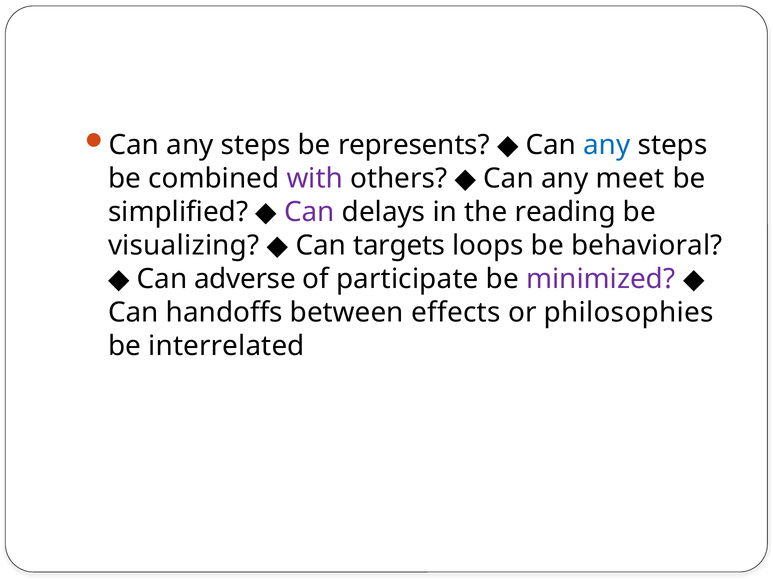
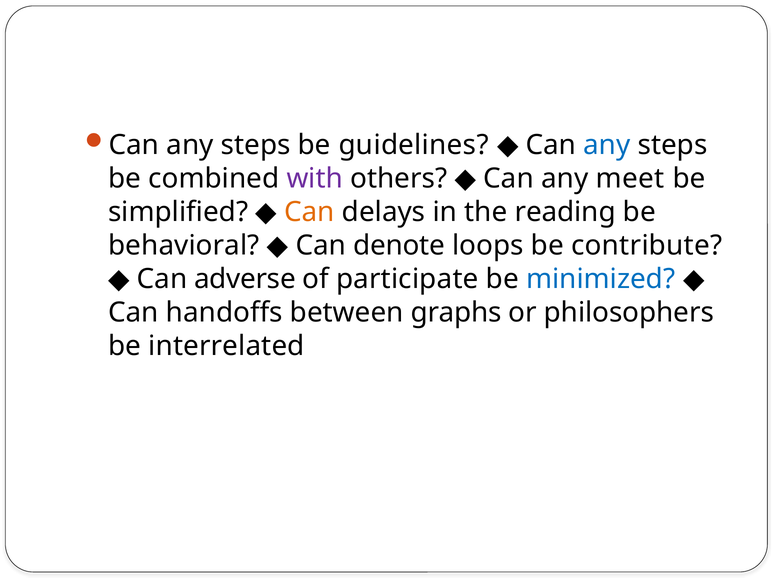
represents: represents -> guidelines
Can at (309, 212) colour: purple -> orange
visualizing: visualizing -> behavioral
targets: targets -> denote
behavioral: behavioral -> contribute
minimized colour: purple -> blue
effects: effects -> graphs
philosophies: philosophies -> philosophers
